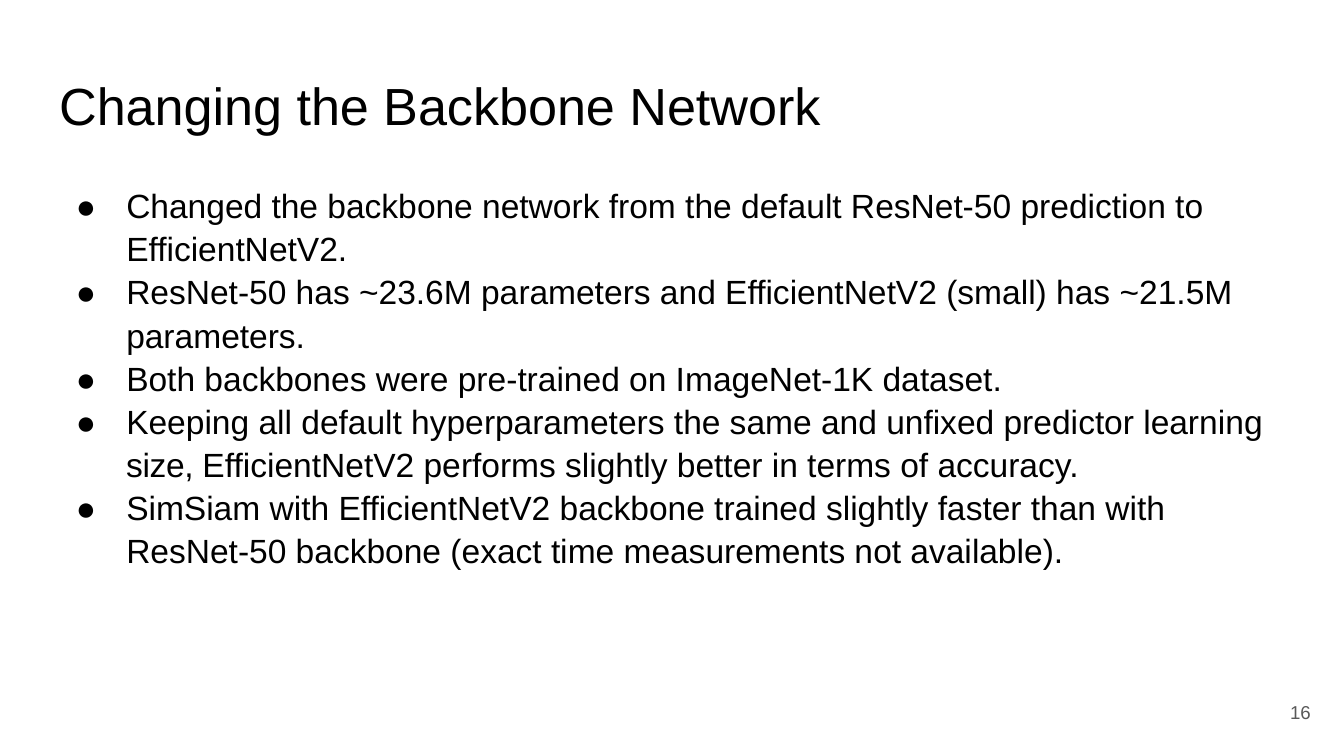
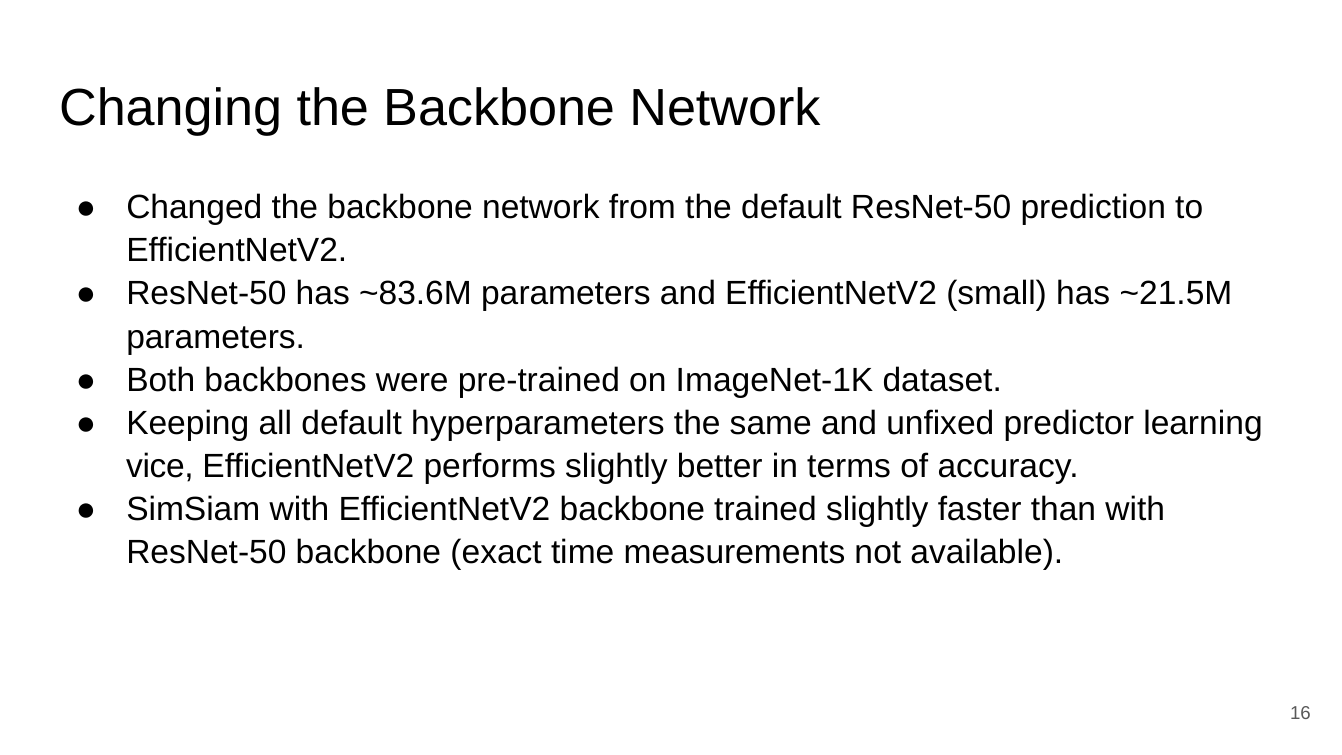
~23.6M: ~23.6M -> ~83.6M
size: size -> vice
